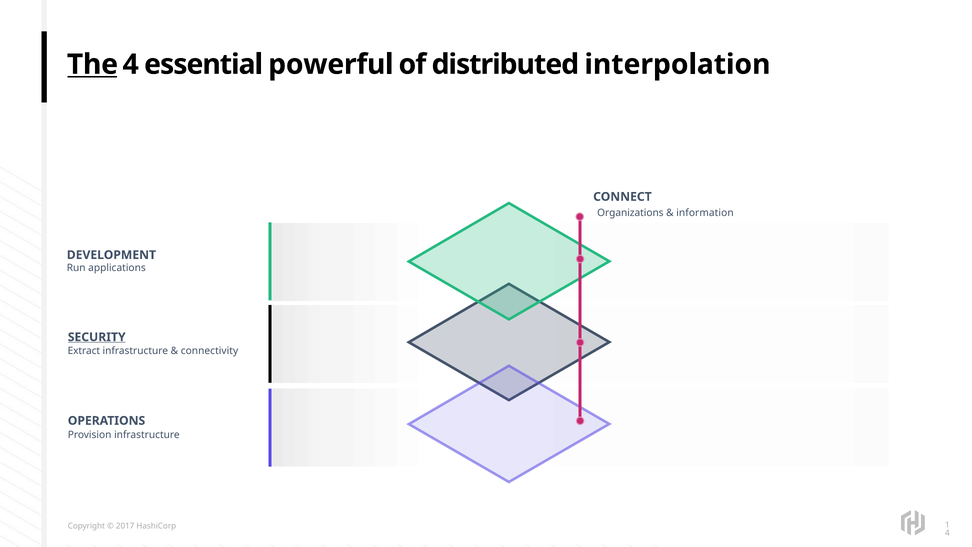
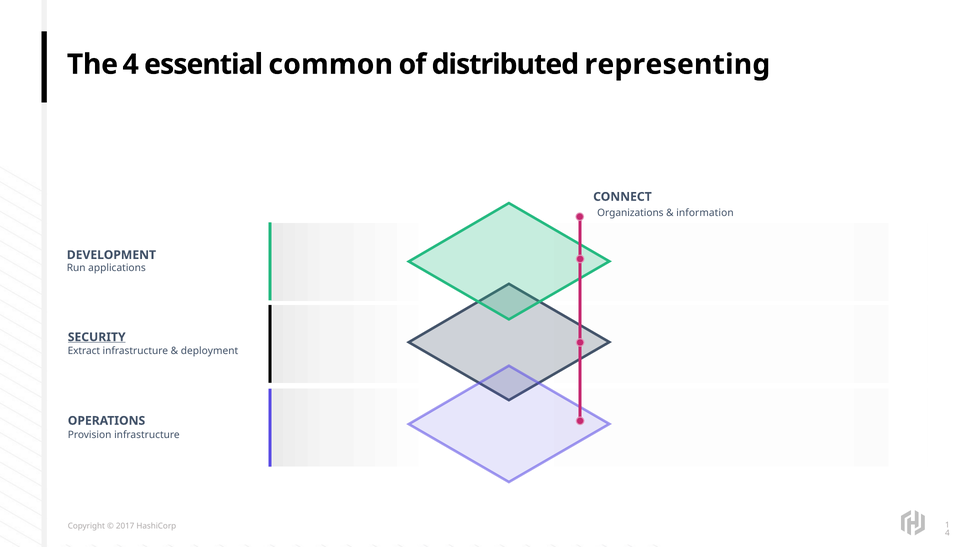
The underline: present -> none
powerful: powerful -> common
interpolation: interpolation -> representing
connectivity: connectivity -> deployment
